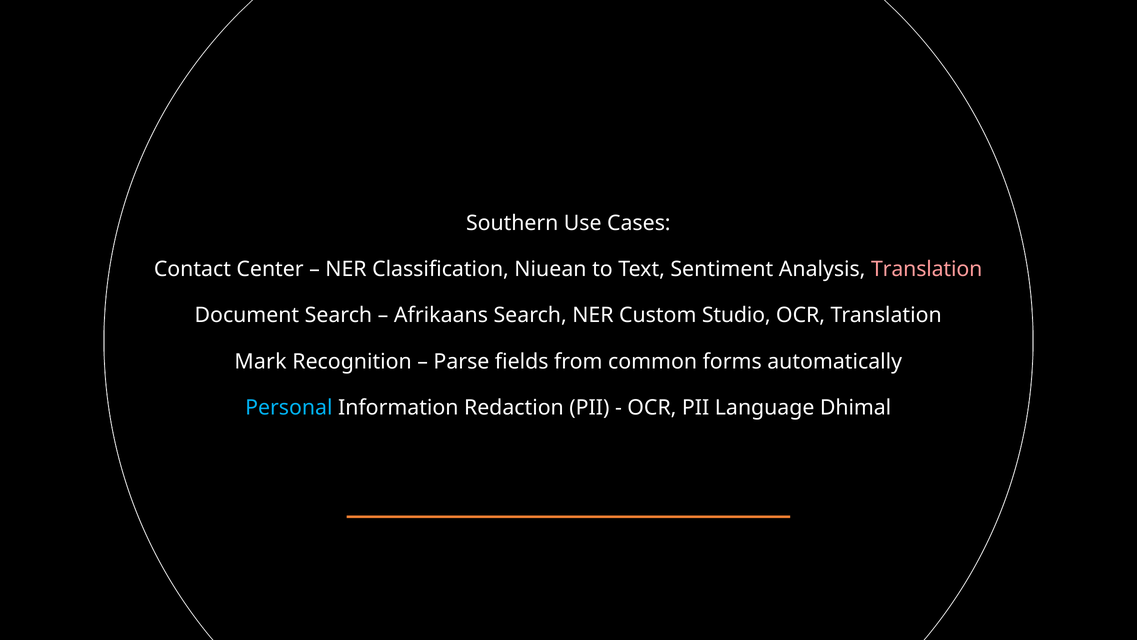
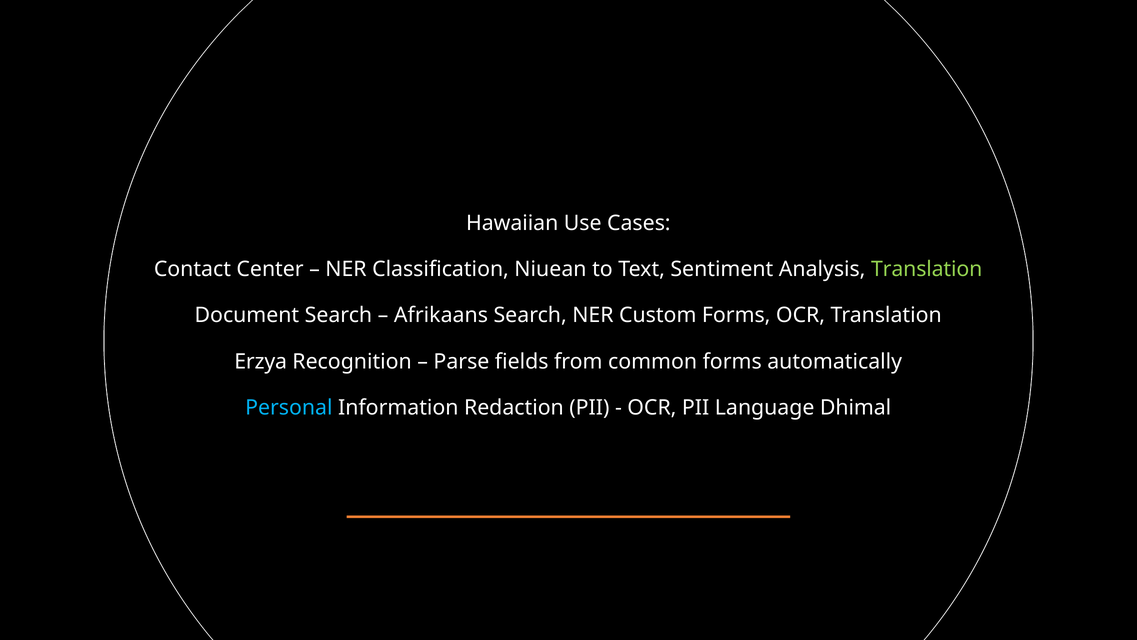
Southern: Southern -> Hawaiian
Translation at (927, 269) colour: pink -> light green
Custom Studio: Studio -> Forms
Mark: Mark -> Erzya
